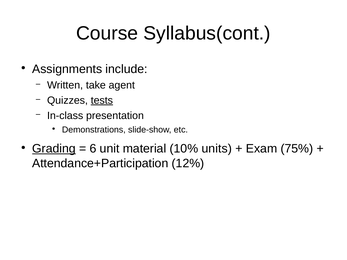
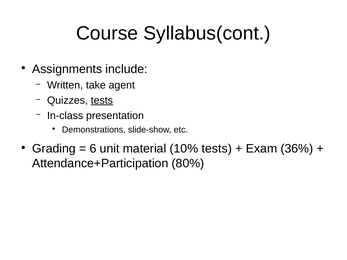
Grading underline: present -> none
10% units: units -> tests
75%: 75% -> 36%
12%: 12% -> 80%
